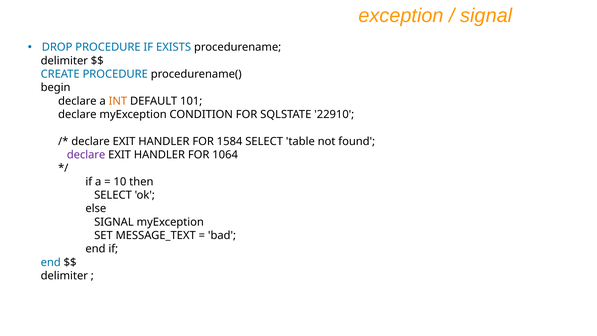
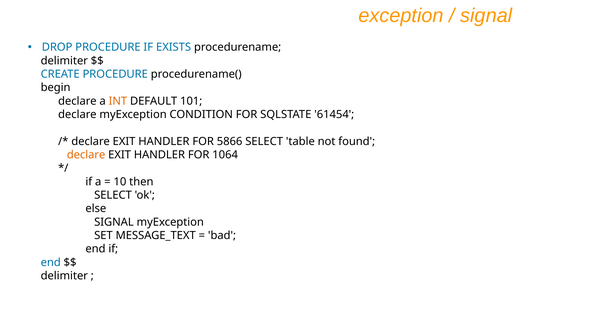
22910: 22910 -> 61454
1584: 1584 -> 5866
declare at (86, 155) colour: purple -> orange
